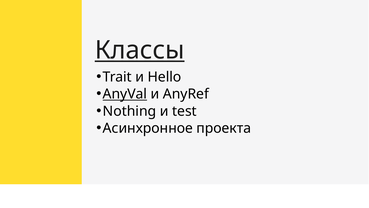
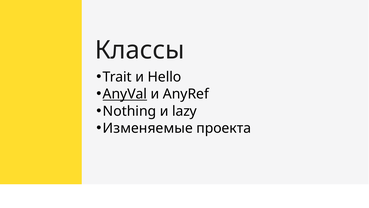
Классы underline: present -> none
test: test -> lazy
Асинхронное: Асинхронное -> Изменяемые
